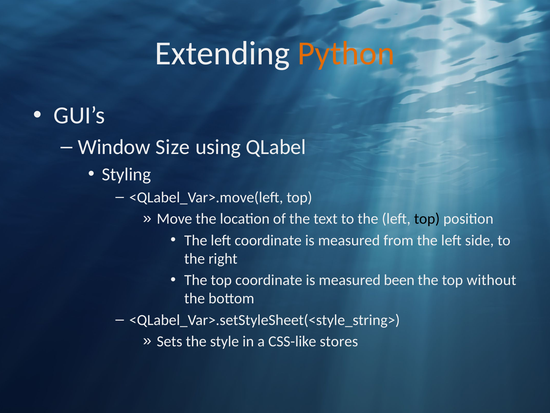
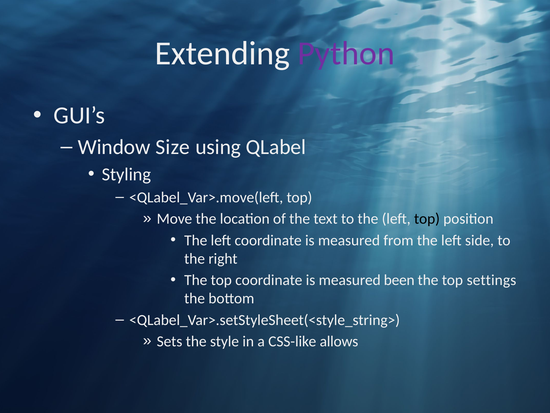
Python colour: orange -> purple
without: without -> settings
stores: stores -> allows
